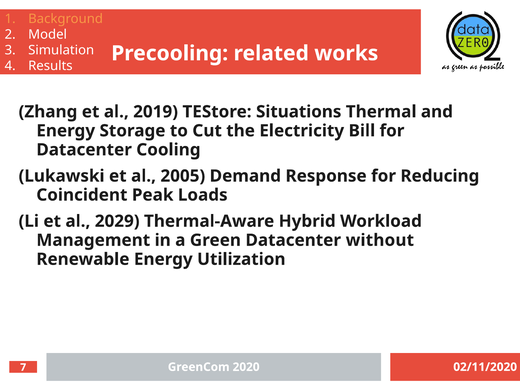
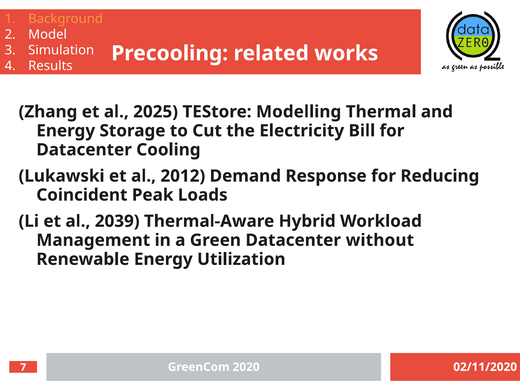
2019: 2019 -> 2025
Situations: Situations -> Modelling
2005: 2005 -> 2012
2029: 2029 -> 2039
